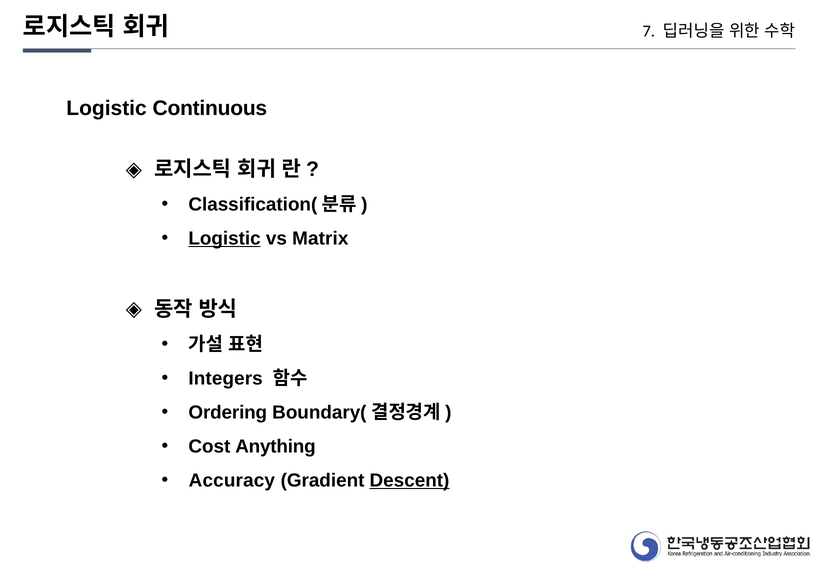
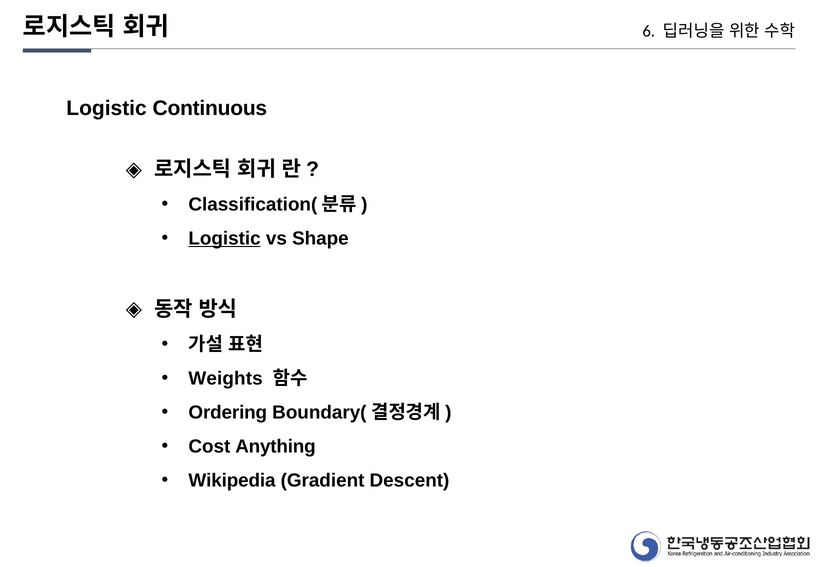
7: 7 -> 6
Matrix: Matrix -> Shape
Integers: Integers -> Weights
Accuracy: Accuracy -> Wikipedia
Descent underline: present -> none
